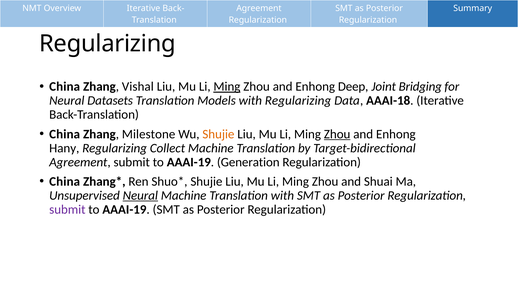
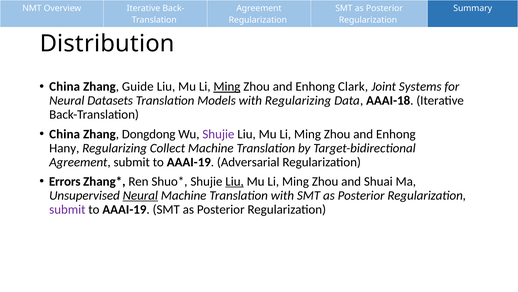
Regularizing at (107, 44): Regularizing -> Distribution
Vishal: Vishal -> Guide
Deep: Deep -> Clark
Bridging: Bridging -> Systems
Milestone: Milestone -> Dongdong
Shujie at (218, 134) colour: orange -> purple
Zhou at (337, 134) underline: present -> none
Generation: Generation -> Adversarial
China at (65, 181): China -> Errors
Liu at (235, 181) underline: none -> present
